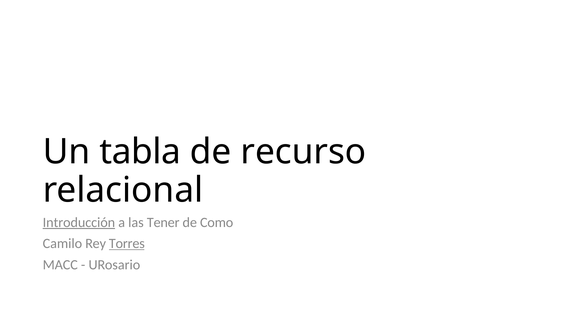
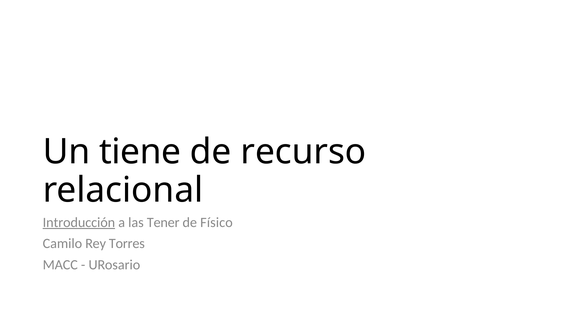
tabla: tabla -> tiene
Como: Como -> Físico
Torres underline: present -> none
